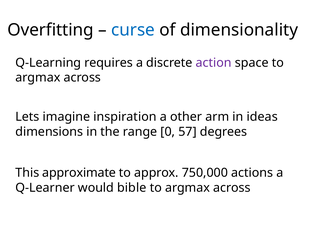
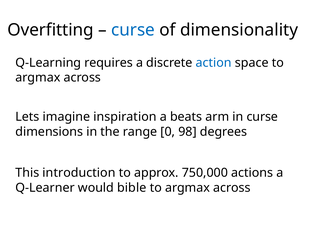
action colour: purple -> blue
other: other -> beats
in ideas: ideas -> curse
57: 57 -> 98
approximate: approximate -> introduction
